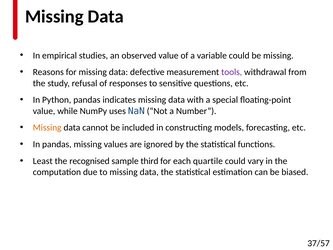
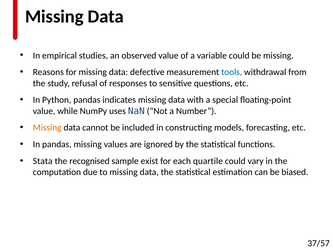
tools colour: purple -> blue
Least: Least -> Stata
third: third -> exist
